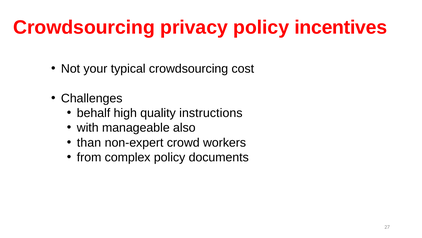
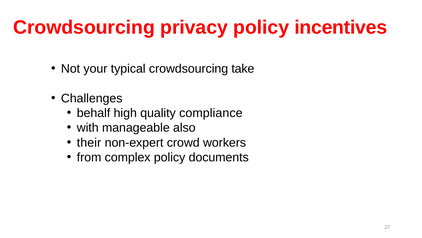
cost: cost -> take
instructions: instructions -> compliance
than: than -> their
